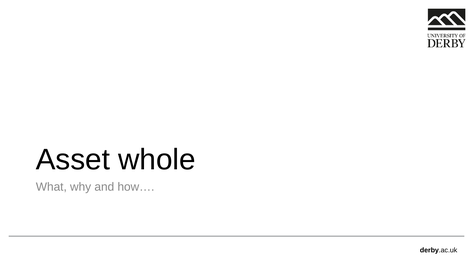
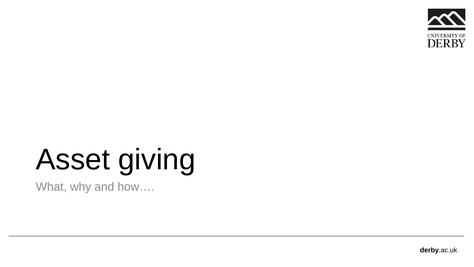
whole: whole -> giving
